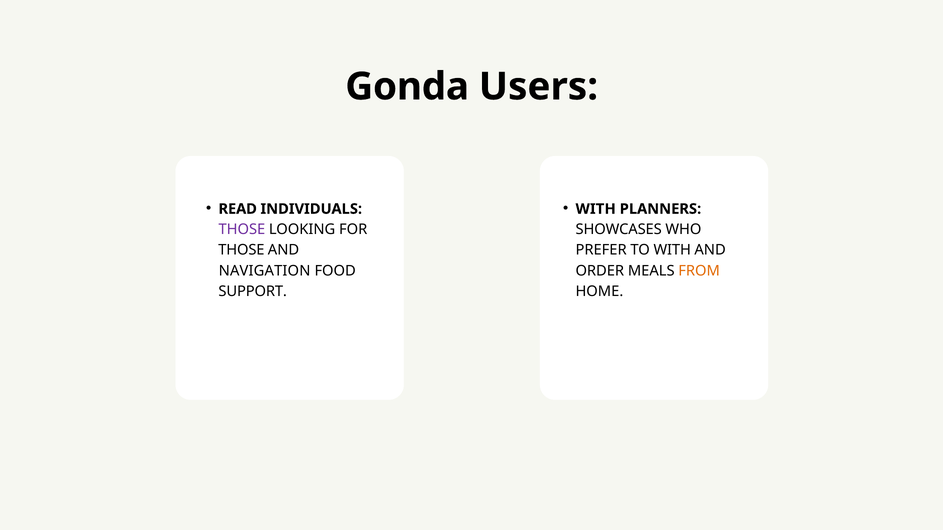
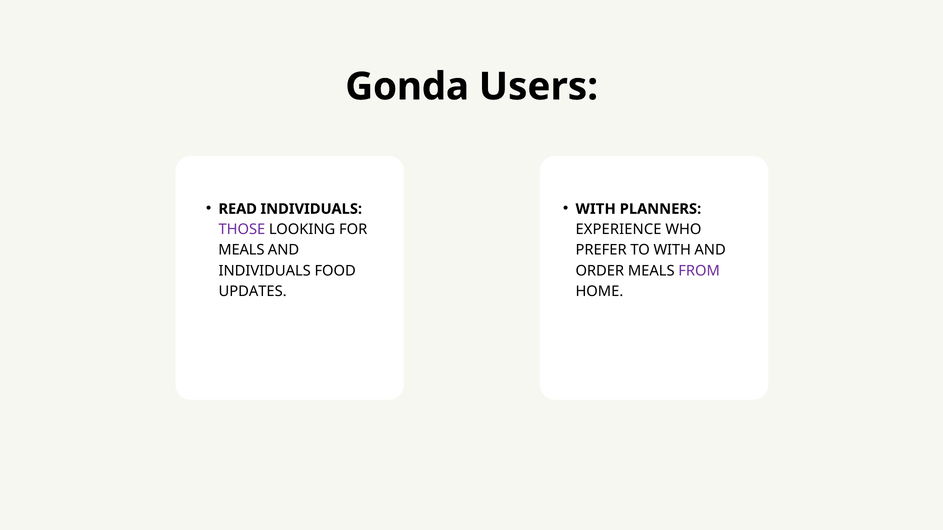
SHOWCASES: SHOWCASES -> EXPERIENCE
THOSE at (241, 250): THOSE -> MEALS
NAVIGATION at (265, 271): NAVIGATION -> INDIVIDUALS
FROM colour: orange -> purple
SUPPORT: SUPPORT -> UPDATES
